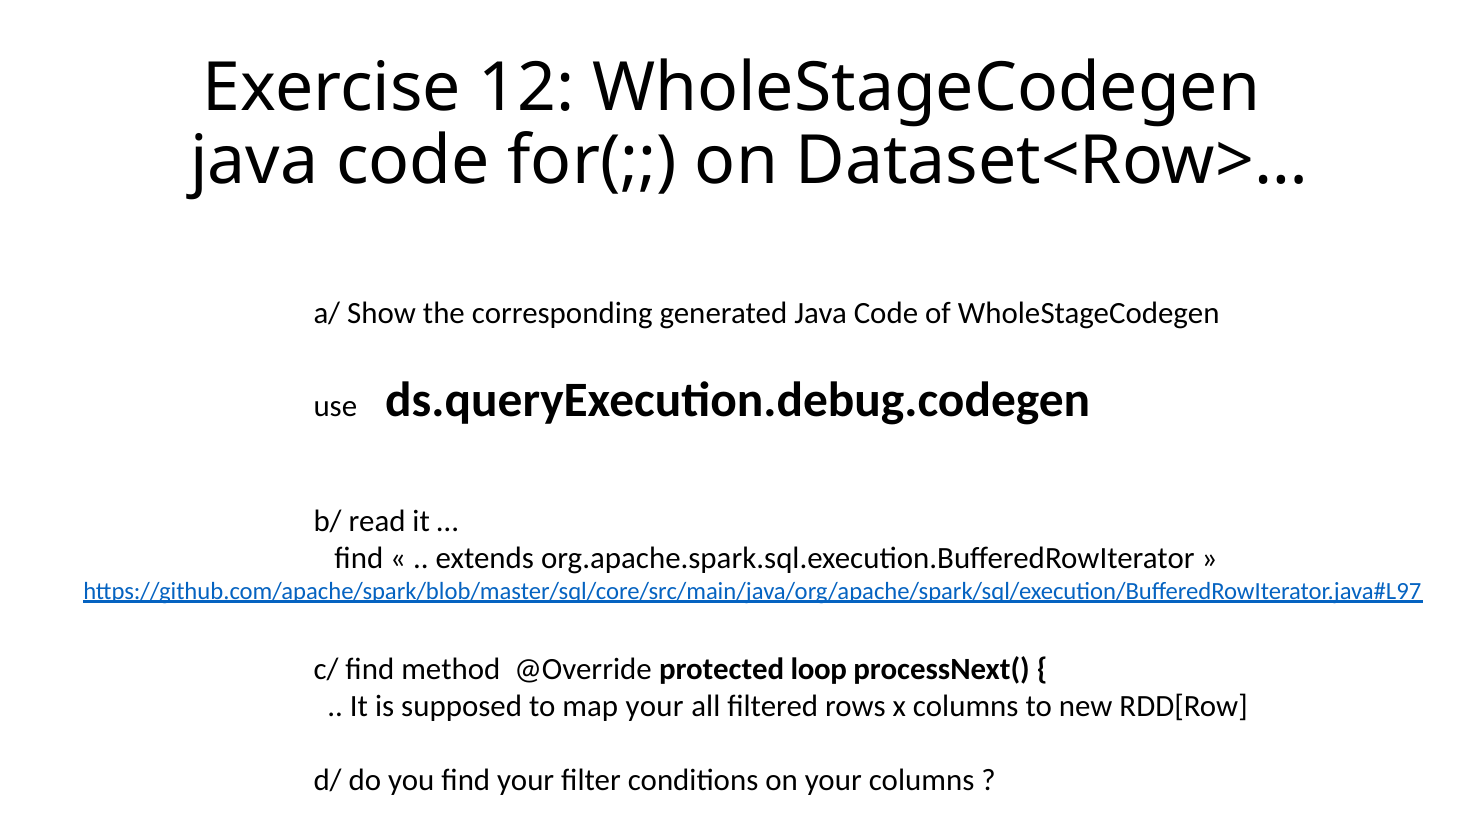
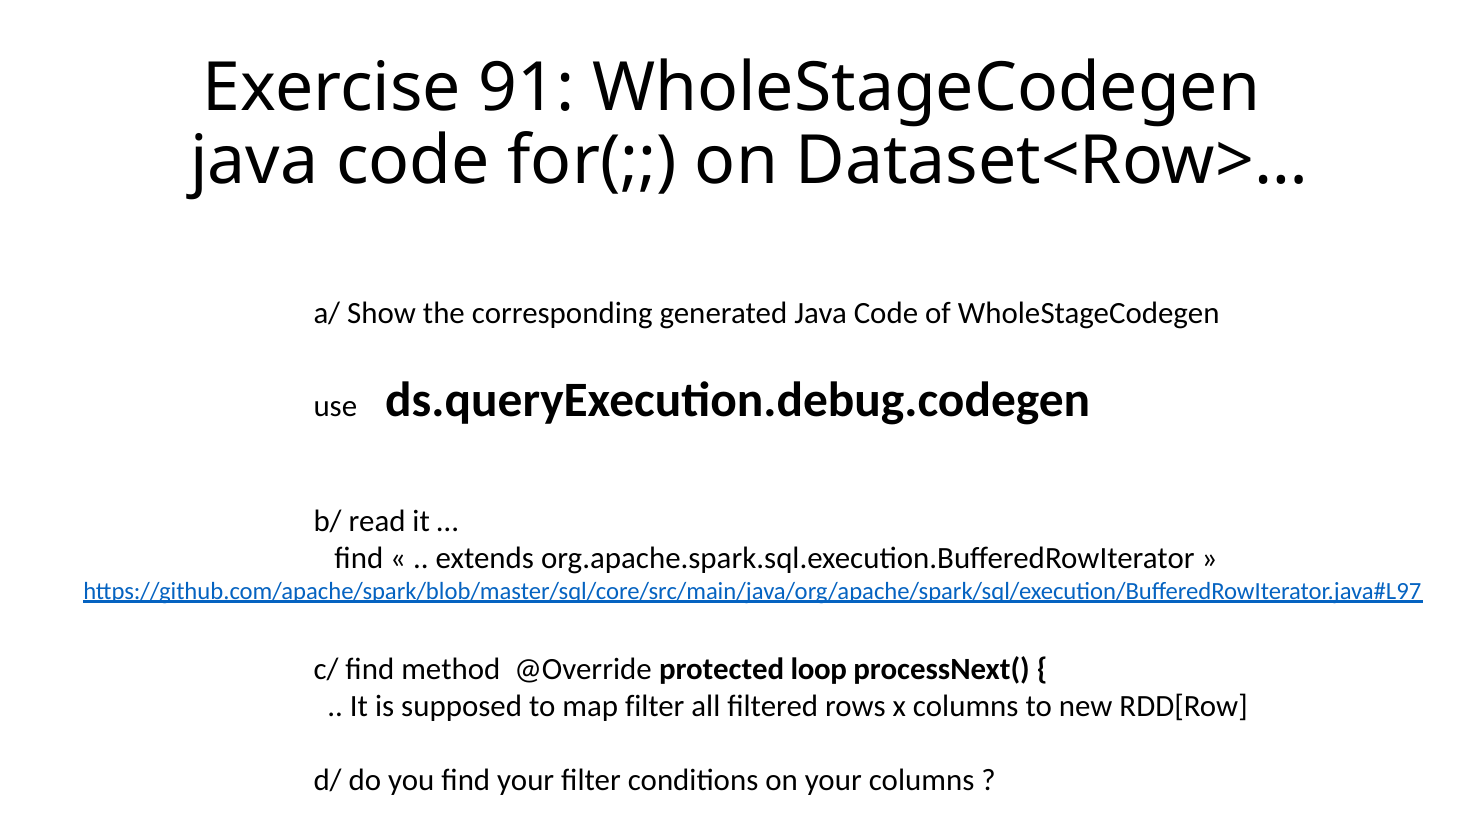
12: 12 -> 91
map your: your -> filter
